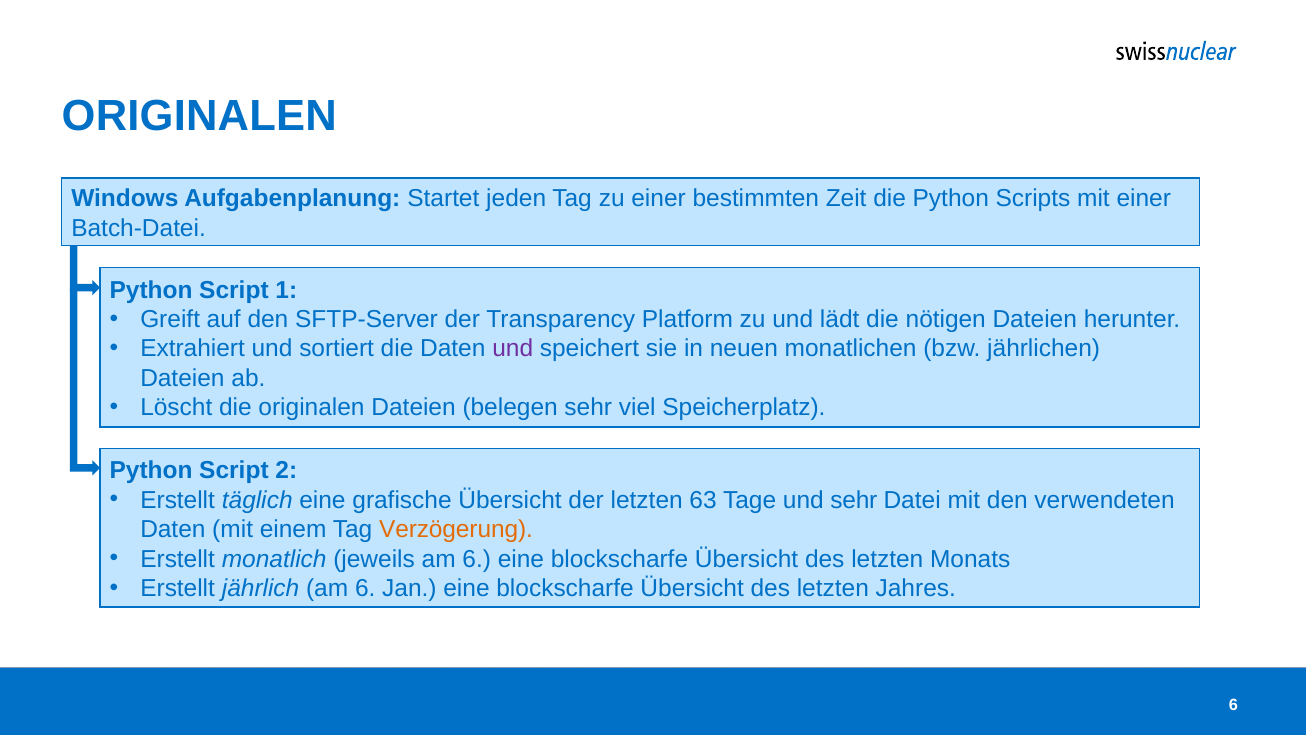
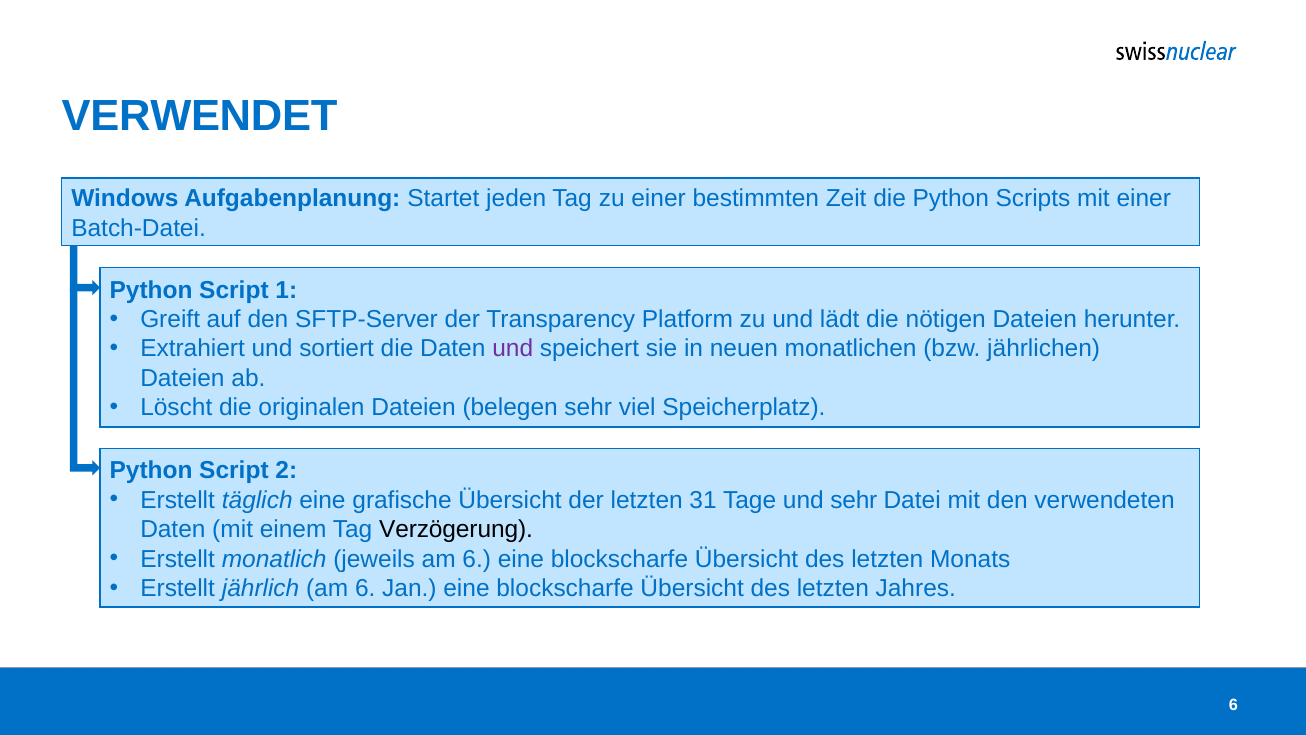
ORIGINALEN at (199, 116): ORIGINALEN -> VERWENDET
63: 63 -> 31
Verzögerung colour: orange -> black
